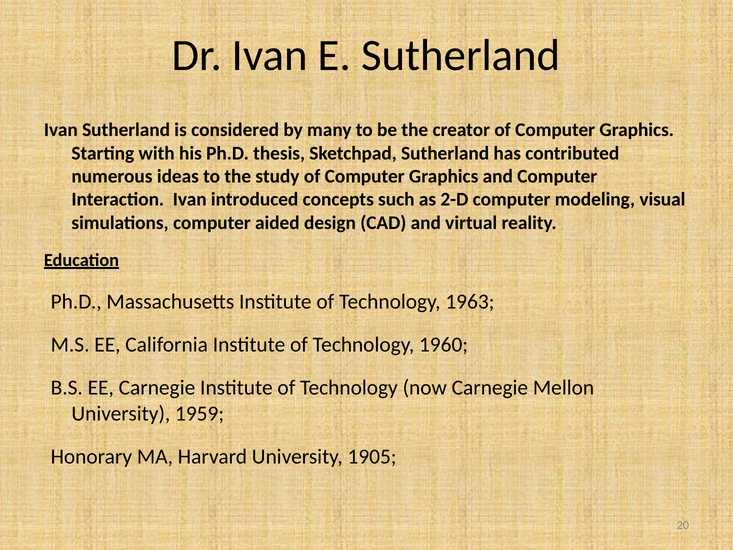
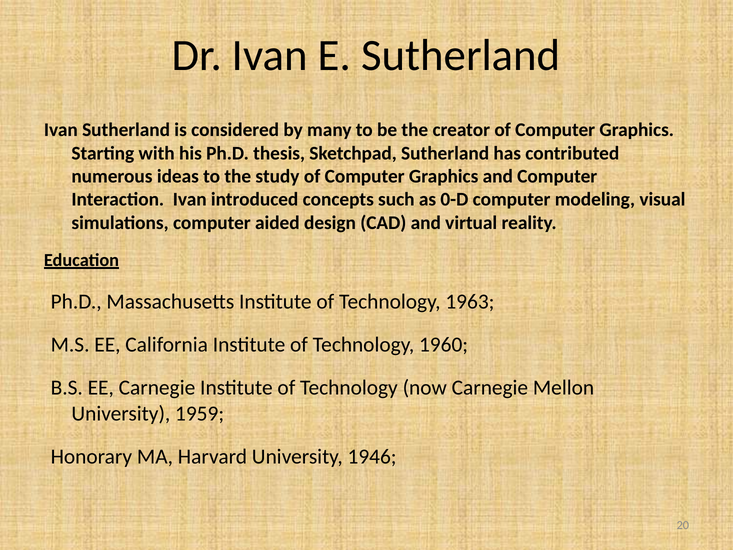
2-D: 2-D -> 0-D
1905: 1905 -> 1946
